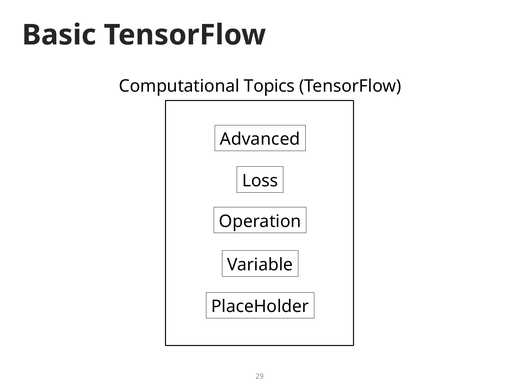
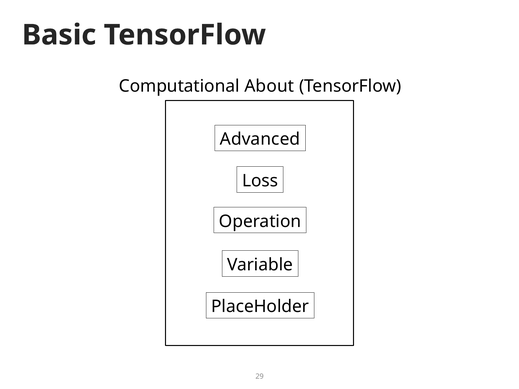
Topics: Topics -> About
